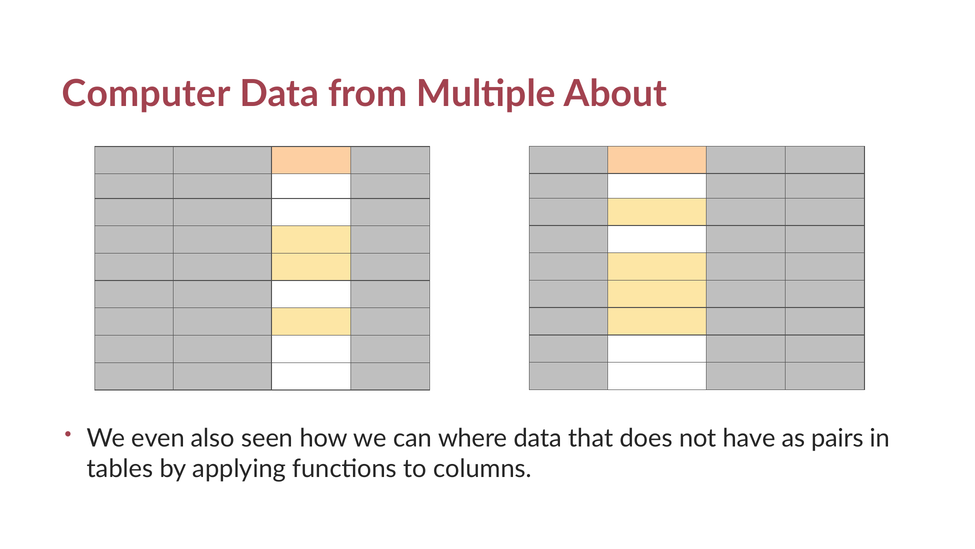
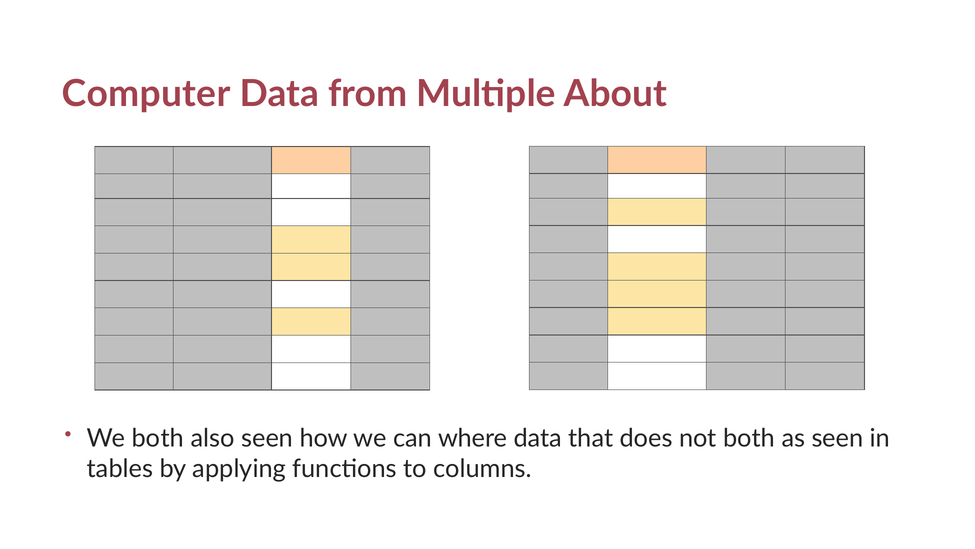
We even: even -> both
not have: have -> both
as pairs: pairs -> seen
